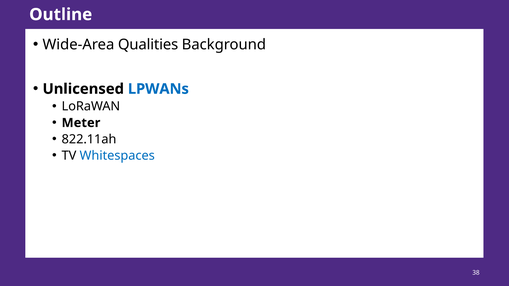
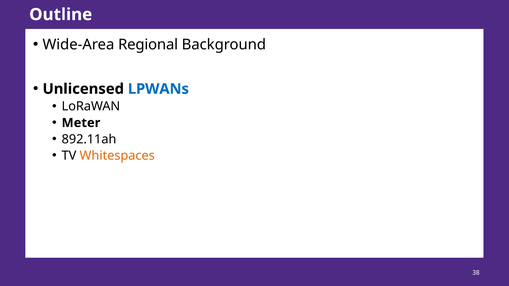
Qualities: Qualities -> Regional
822.11ah: 822.11ah -> 892.11ah
Whitespaces colour: blue -> orange
